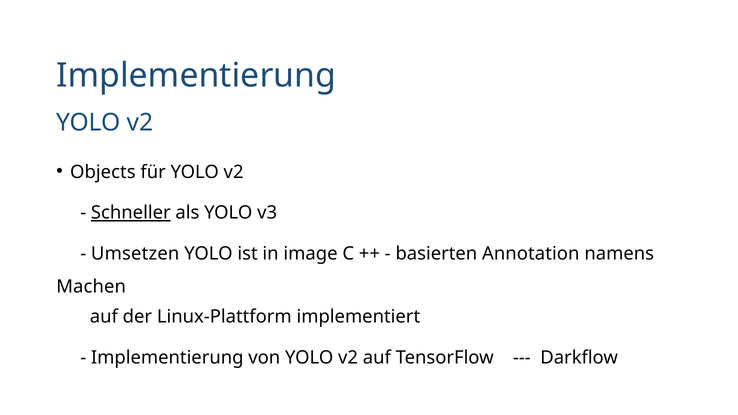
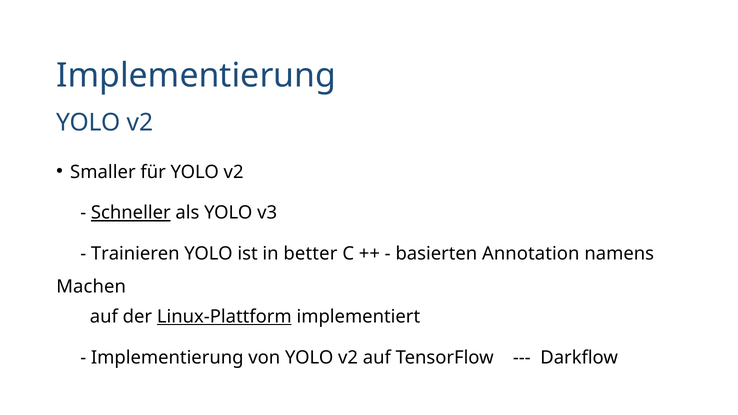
Objects: Objects -> Smaller
Umsetzen: Umsetzen -> Trainieren
image: image -> better
Linux-Plattform underline: none -> present
